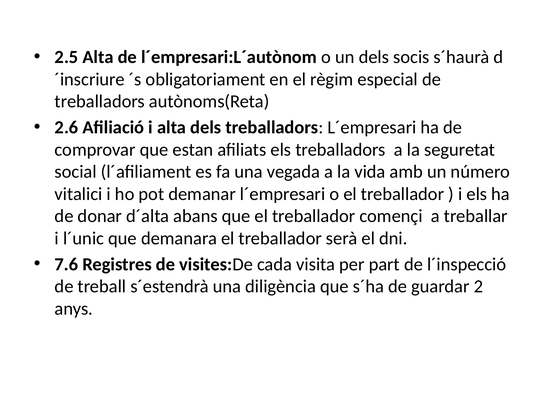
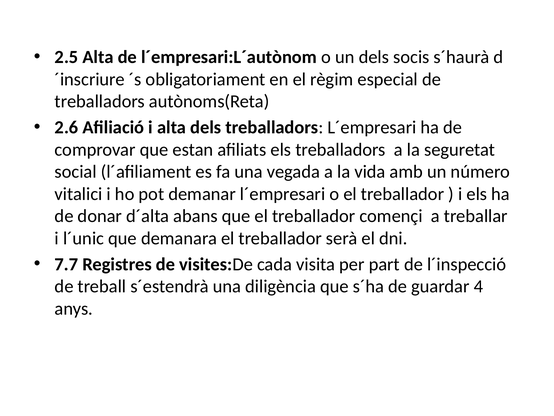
7.6: 7.6 -> 7.7
2: 2 -> 4
